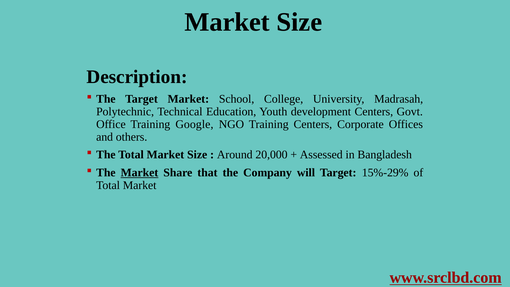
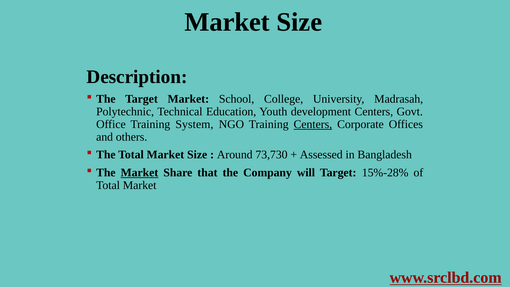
Google: Google -> System
Centers at (313, 124) underline: none -> present
20,000: 20,000 -> 73,730
15%-29%: 15%-29% -> 15%-28%
